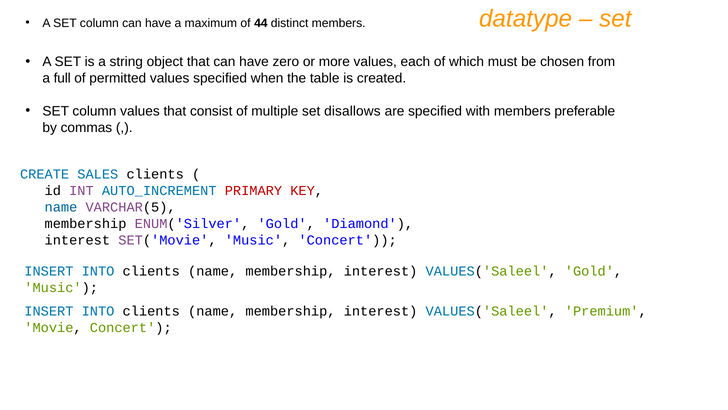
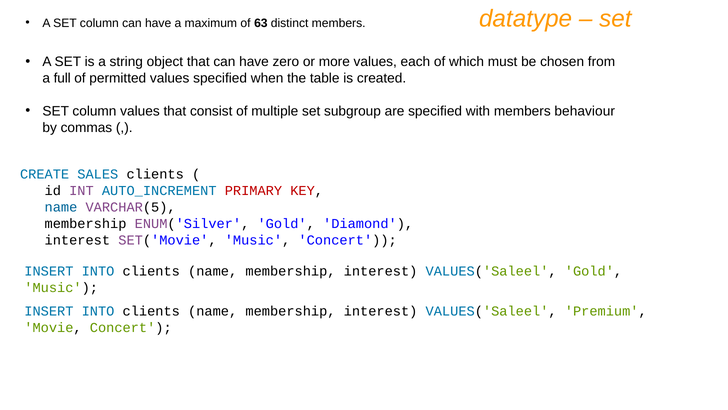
44: 44 -> 63
disallows: disallows -> subgroup
preferable: preferable -> behaviour
